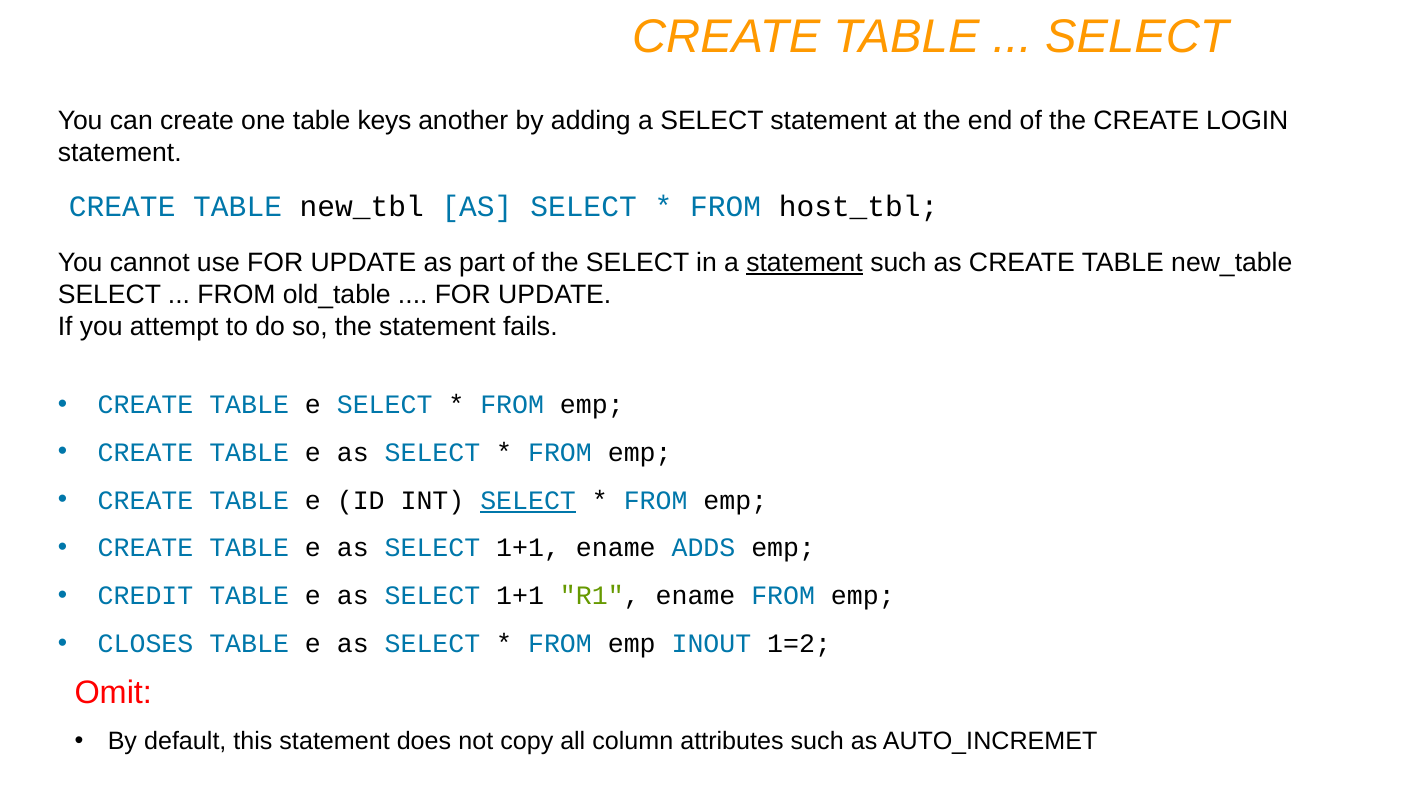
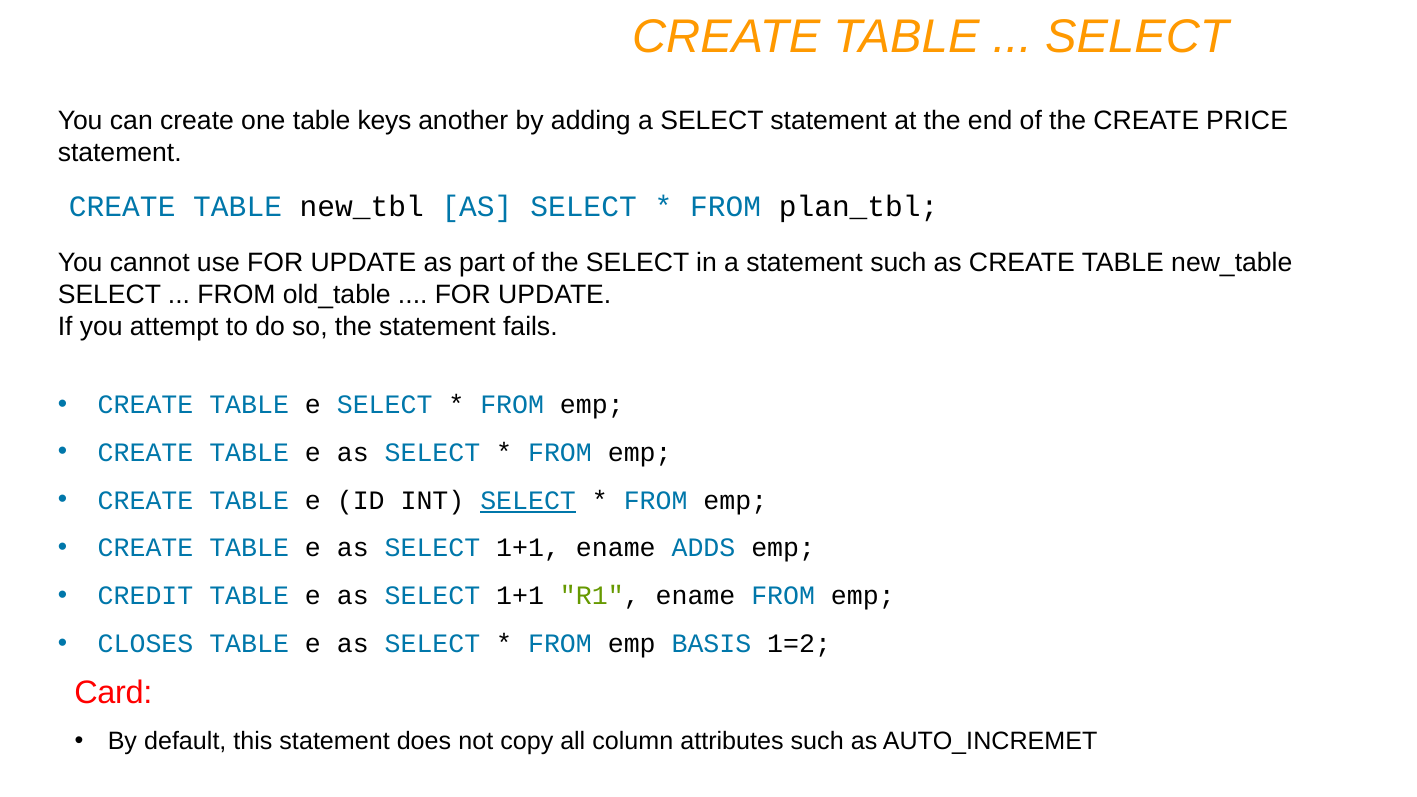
LOGIN: LOGIN -> PRICE
host_tbl: host_tbl -> plan_tbl
statement at (805, 263) underline: present -> none
INOUT: INOUT -> BASIS
Omit: Omit -> Card
